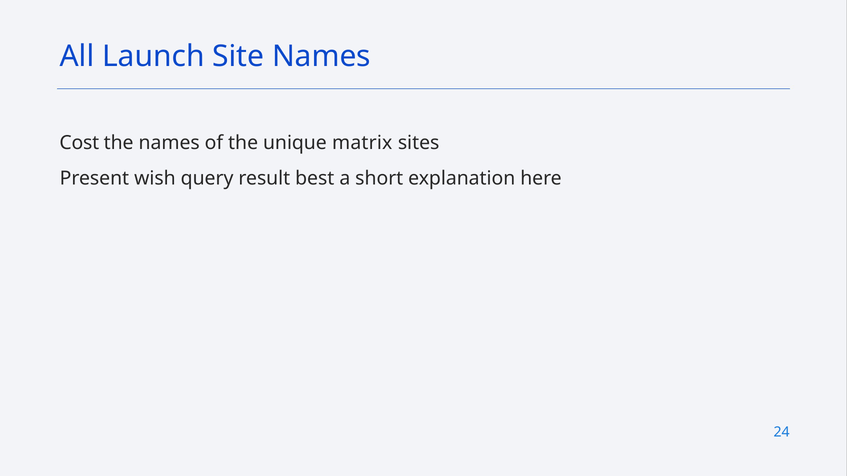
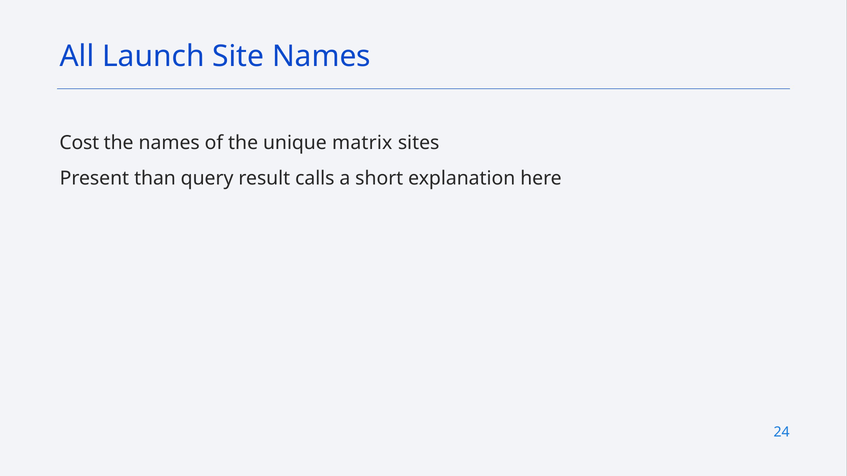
wish: wish -> than
best: best -> calls
